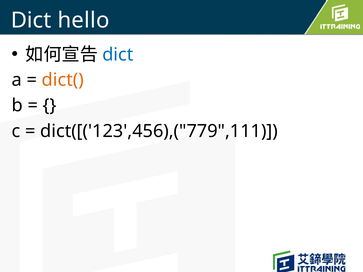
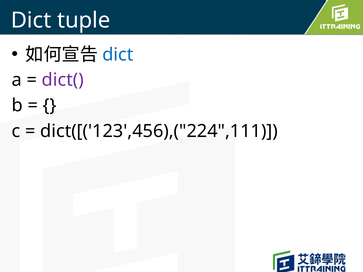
hello: hello -> tuple
dict( colour: orange -> purple
dict([('123',456),("779",111: dict([('123',456),("779",111 -> dict([('123',456),("224",111
